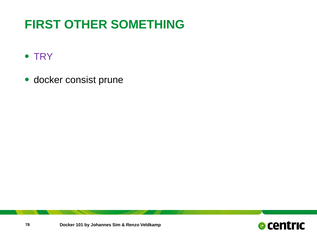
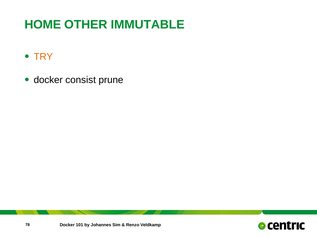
FIRST: FIRST -> HOME
SOMETHING: SOMETHING -> IMMUTABLE
TRY colour: purple -> orange
